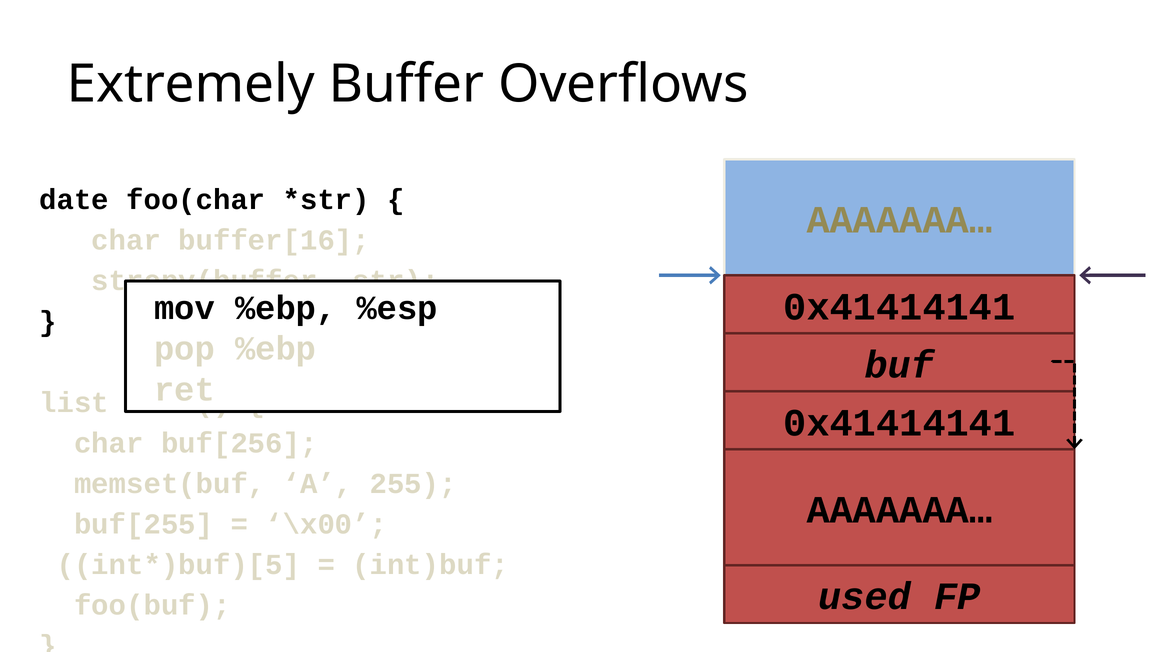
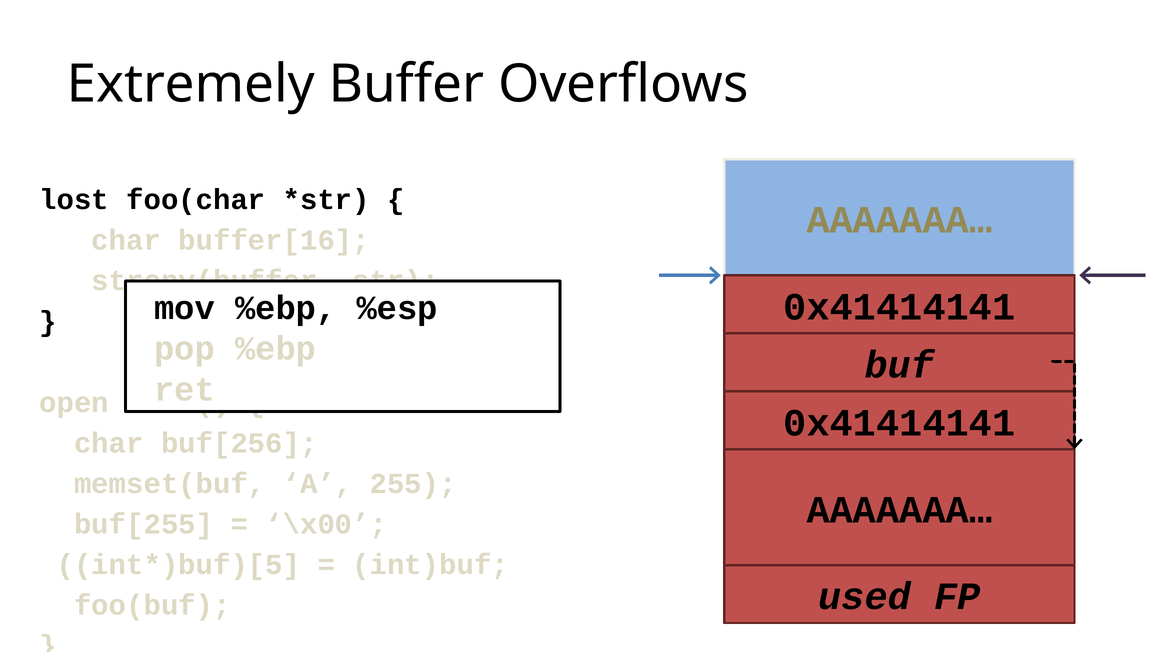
date: date -> lost
list: list -> open
